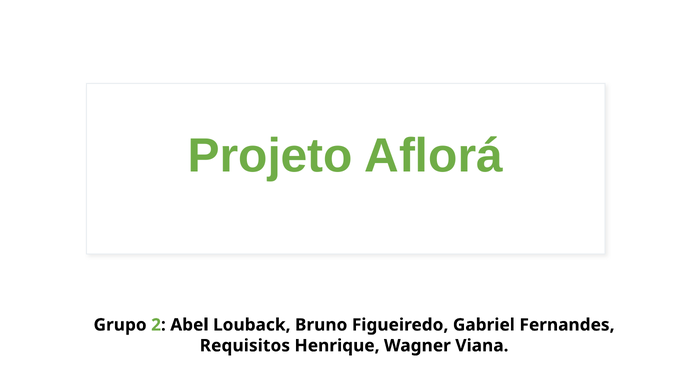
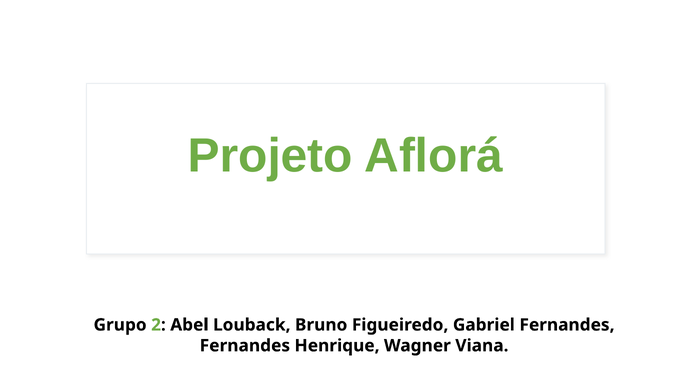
Requisitos at (245, 345): Requisitos -> Fernandes
